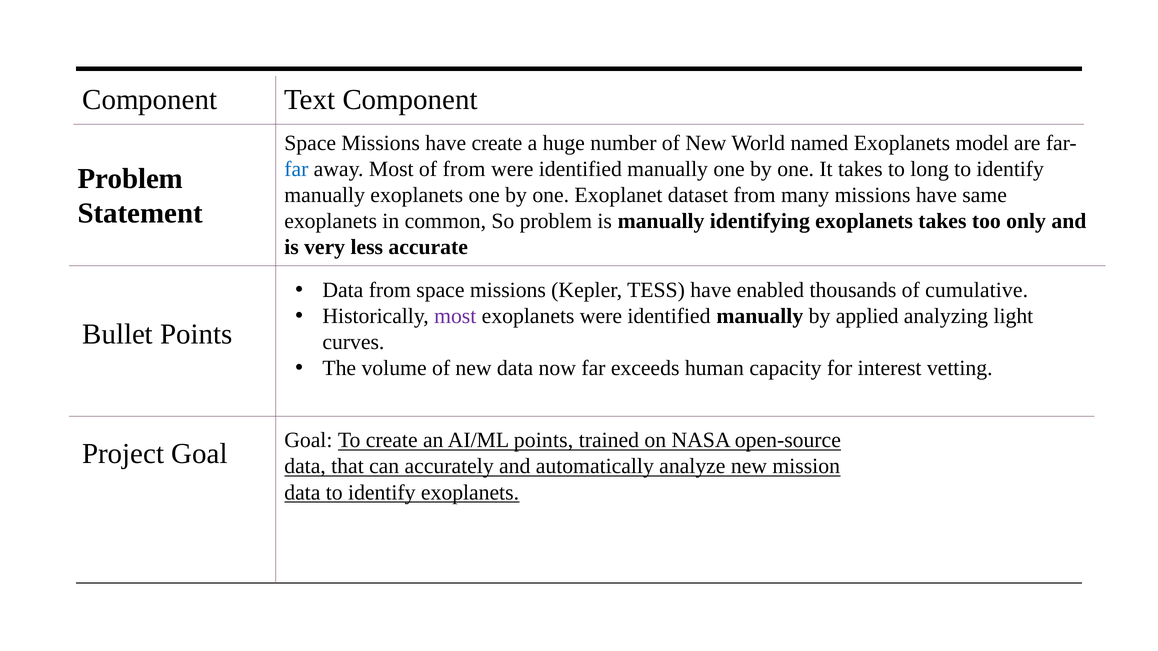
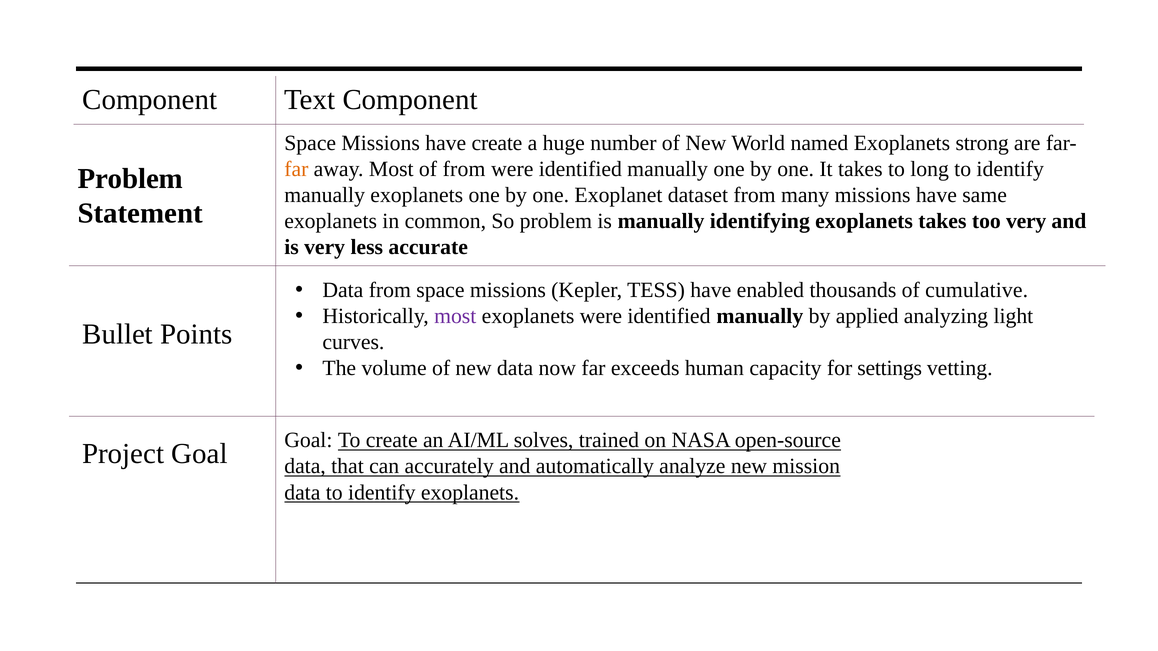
model: model -> strong
far at (296, 169) colour: blue -> orange
too only: only -> very
interest: interest -> settings
AI/ML points: points -> solves
